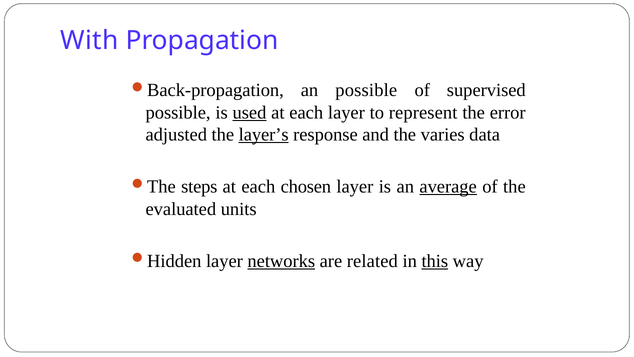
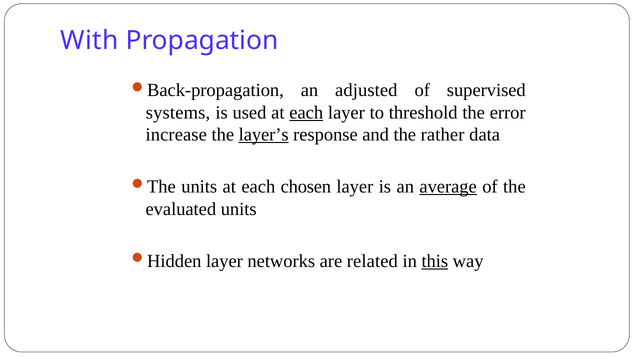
an possible: possible -> adjusted
possible at (178, 112): possible -> systems
used underline: present -> none
each at (306, 112) underline: none -> present
represent: represent -> threshold
adjusted: adjusted -> increase
varies: varies -> rather
steps at (199, 187): steps -> units
networks underline: present -> none
